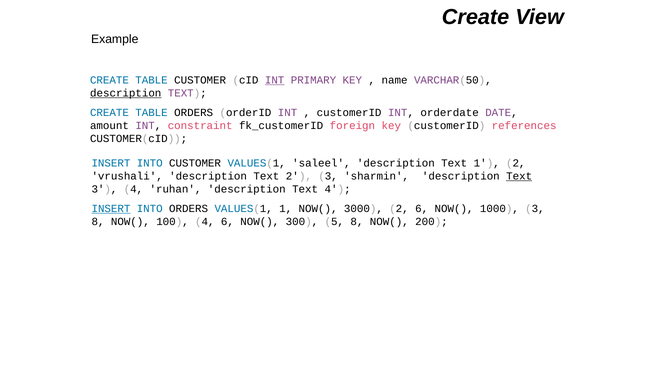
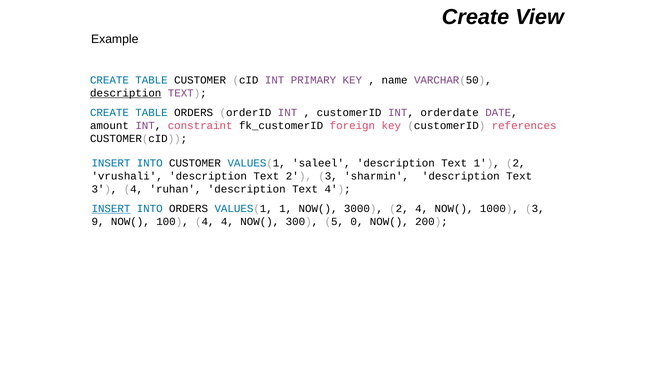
INT at (275, 80) underline: present -> none
Text at (519, 176) underline: present -> none
2 6: 6 -> 4
8 at (98, 222): 8 -> 9
4 6: 6 -> 4
5 8: 8 -> 0
